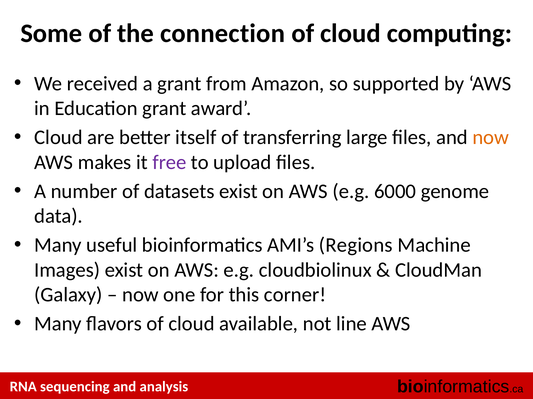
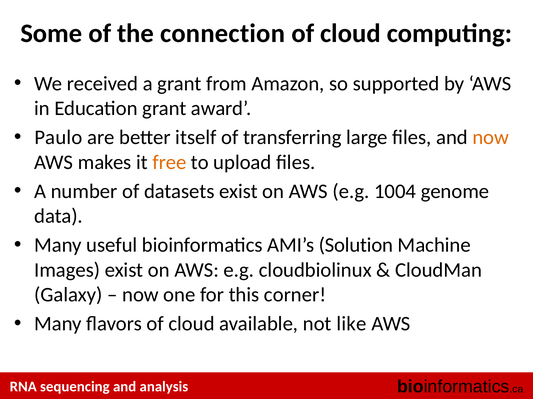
Cloud at (58, 138): Cloud -> Paulo
free colour: purple -> orange
6000: 6000 -> 1004
Regions: Regions -> Solution
line: line -> like
